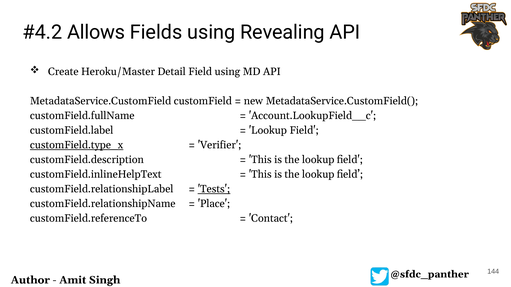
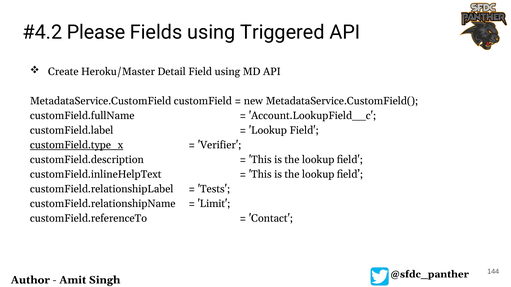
Allows: Allows -> Please
Revealing: Revealing -> Triggered
Tests underline: present -> none
Place: Place -> Limit
